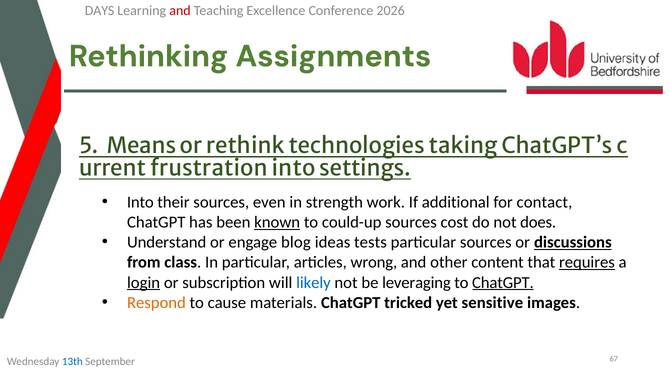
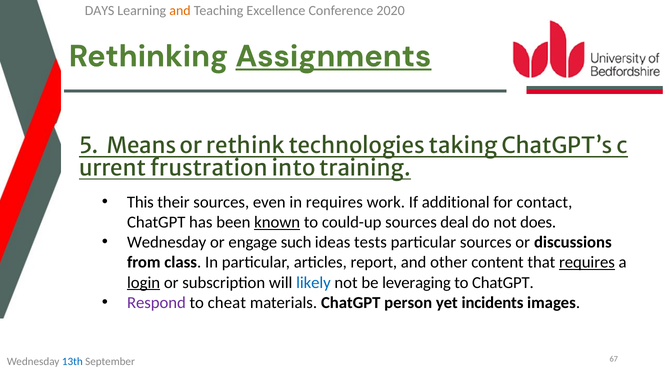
and at (180, 10) colour: red -> orange
2026: 2026 -> 2020
Assignments underline: none -> present
settings: settings -> training
Into at (140, 202): Into -> This
in strength: strength -> requires
cost: cost -> deal
Understand at (167, 243): Understand -> Wednesday
blog: blog -> such
discussions underline: present -> none
wrong: wrong -> report
ChatGPT at (503, 283) underline: present -> none
Respond colour: orange -> purple
cause: cause -> cheat
tricked: tricked -> person
sensitive: sensitive -> incidents
